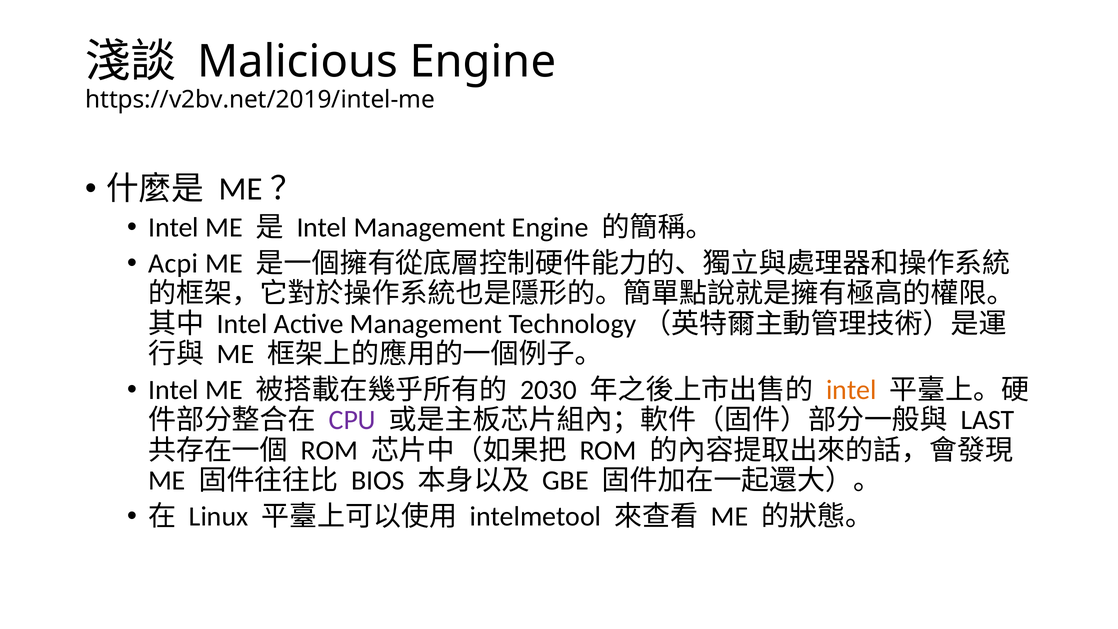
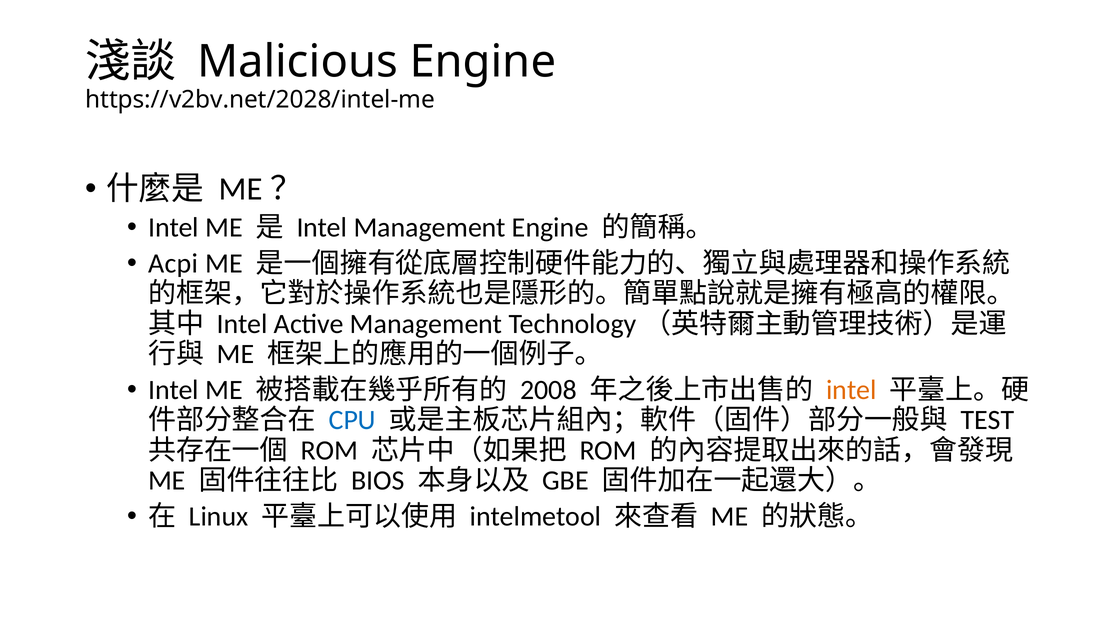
https://v2bv.net/2019/intel-me: https://v2bv.net/2019/intel-me -> https://v2bv.net/2028/intel-me
2030: 2030 -> 2008
CPU colour: purple -> blue
LAST: LAST -> TEST
